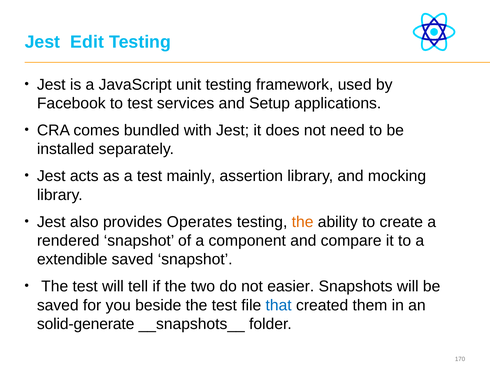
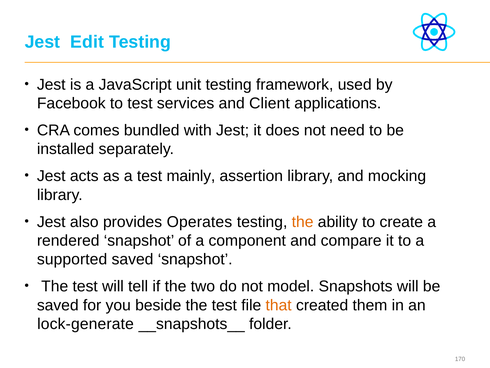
Setup: Setup -> Client
extendible: extendible -> supported
easier: easier -> model
that colour: blue -> orange
solid-generate: solid-generate -> lock-generate
